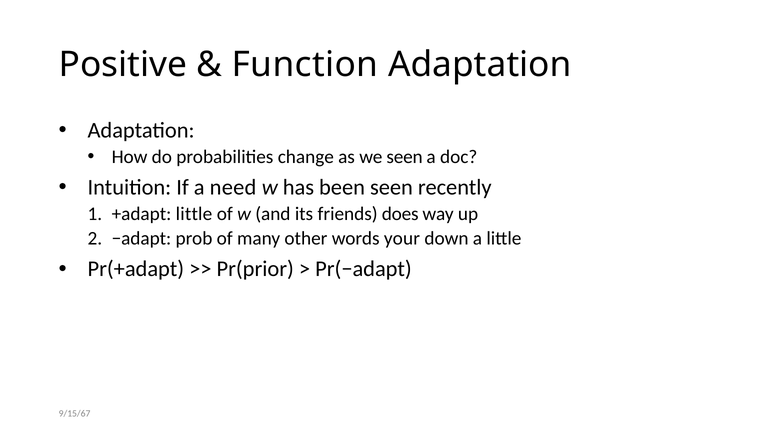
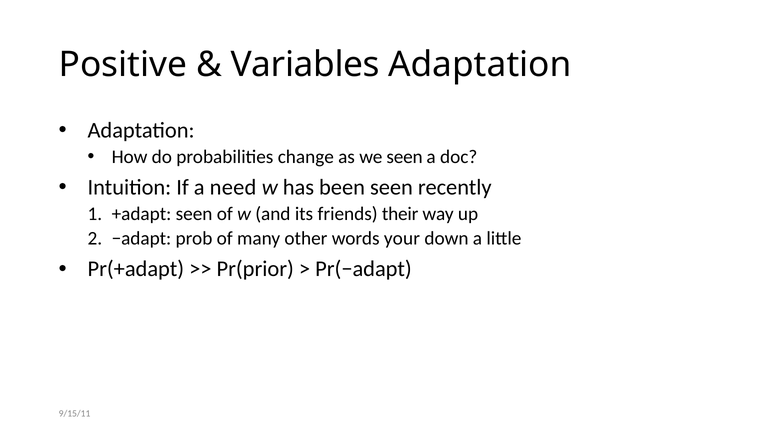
Function: Function -> Variables
+adapt little: little -> seen
does: does -> their
9/15/67: 9/15/67 -> 9/15/11
